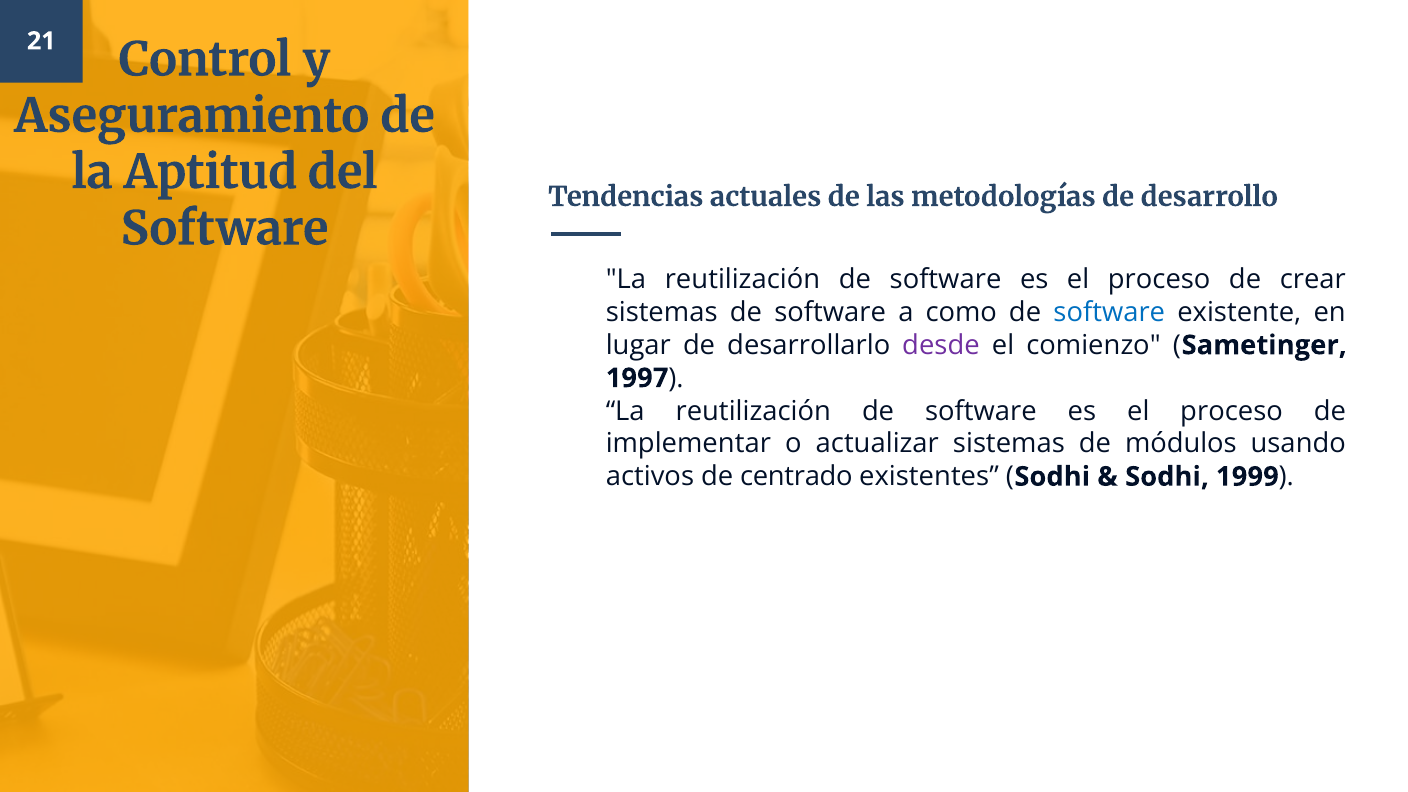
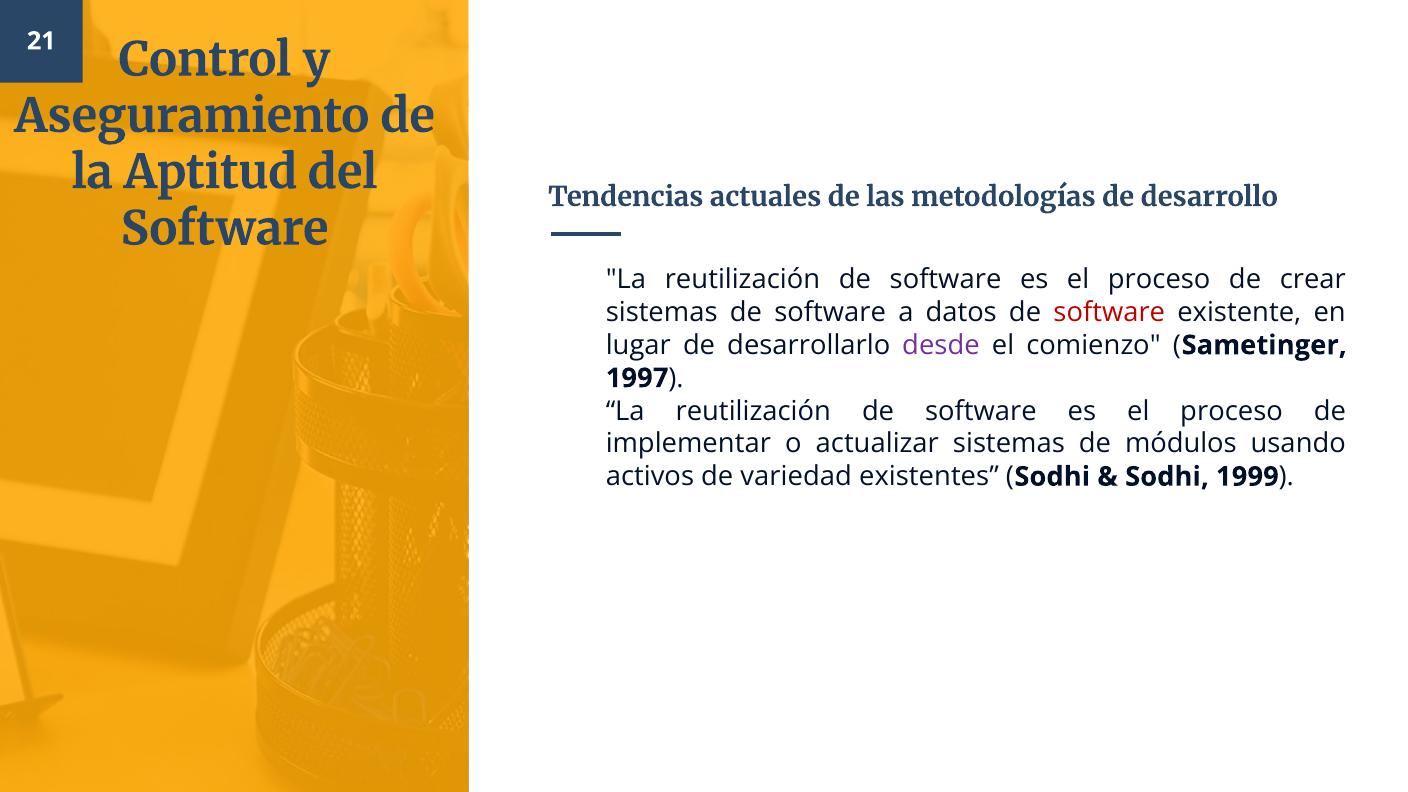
como: como -> datos
software at (1109, 312) colour: blue -> red
centrado: centrado -> variedad
